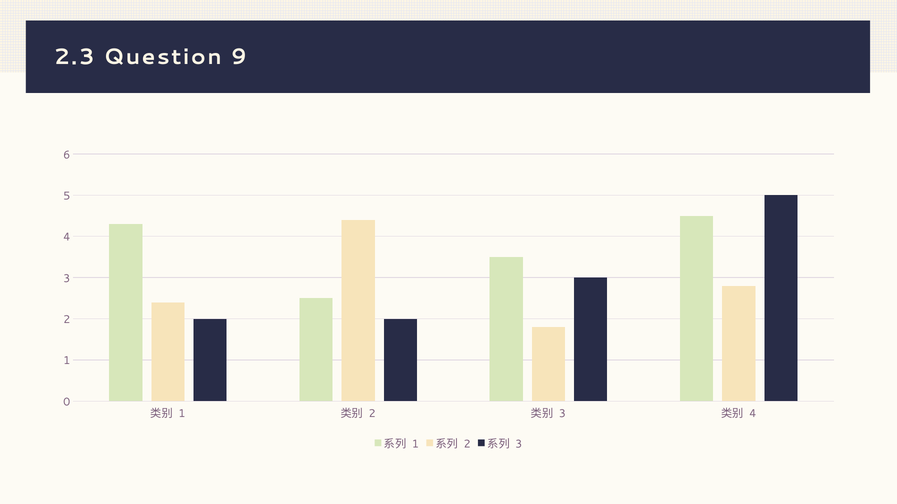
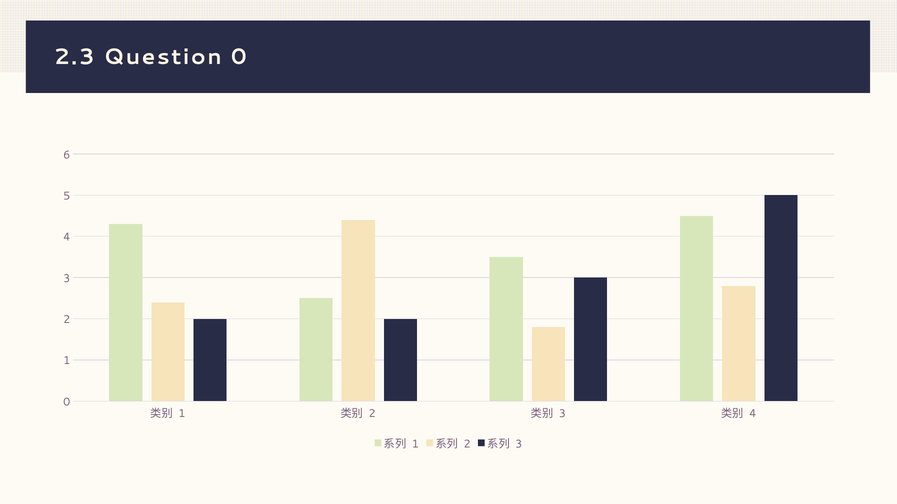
Question 9: 9 -> 0
